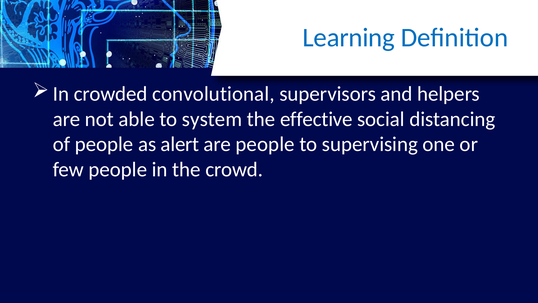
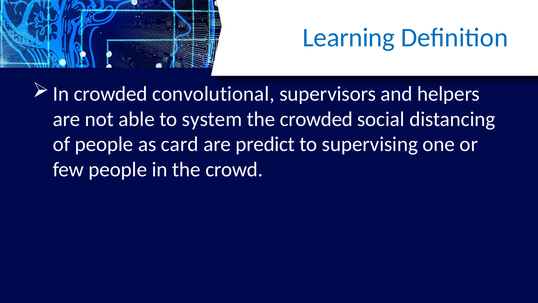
the effective: effective -> crowded
alert: alert -> card
are people: people -> predict
